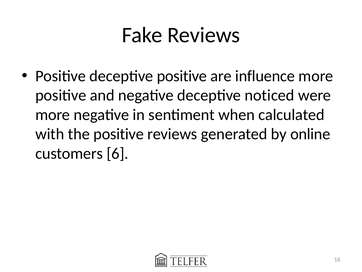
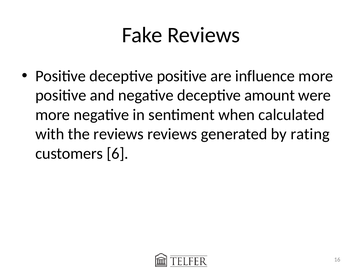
noticed: noticed -> amount
the positive: positive -> reviews
online: online -> rating
